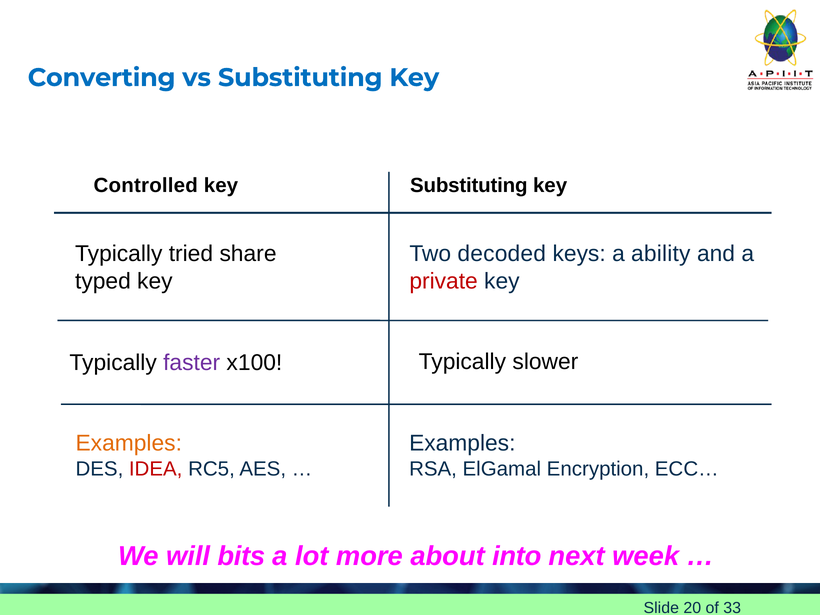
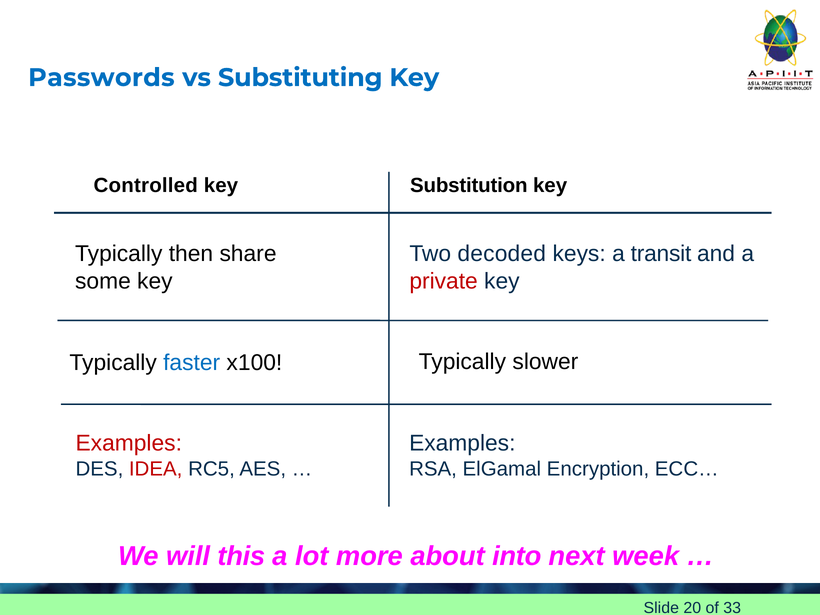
Converting: Converting -> Passwords
key Substituting: Substituting -> Substitution
tried: tried -> then
ability: ability -> transit
typed: typed -> some
faster colour: purple -> blue
Examples at (129, 443) colour: orange -> red
bits: bits -> this
